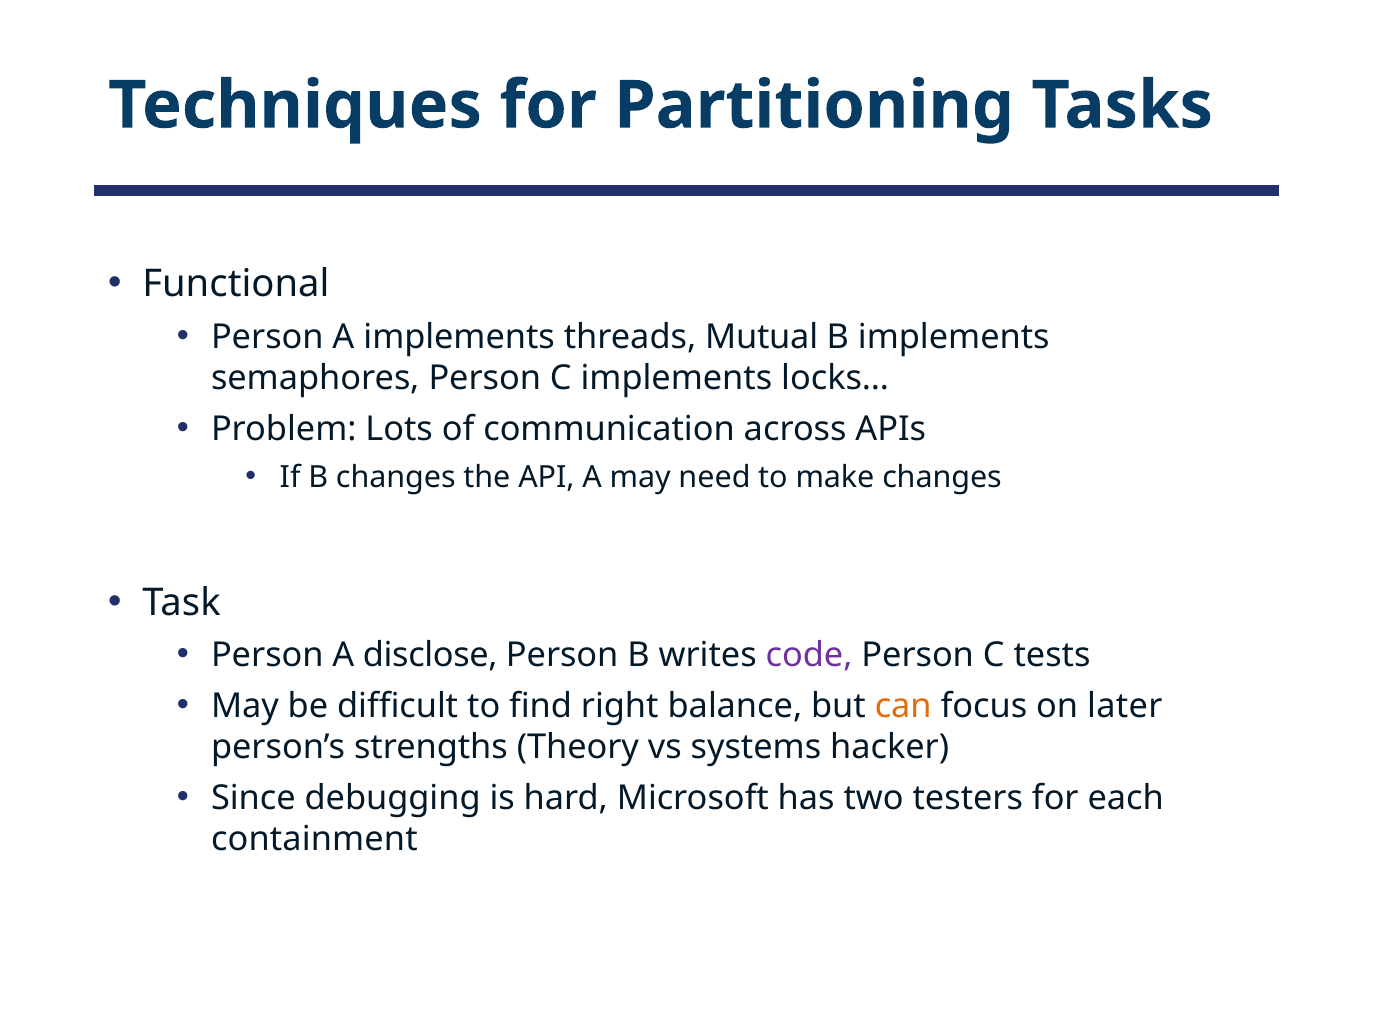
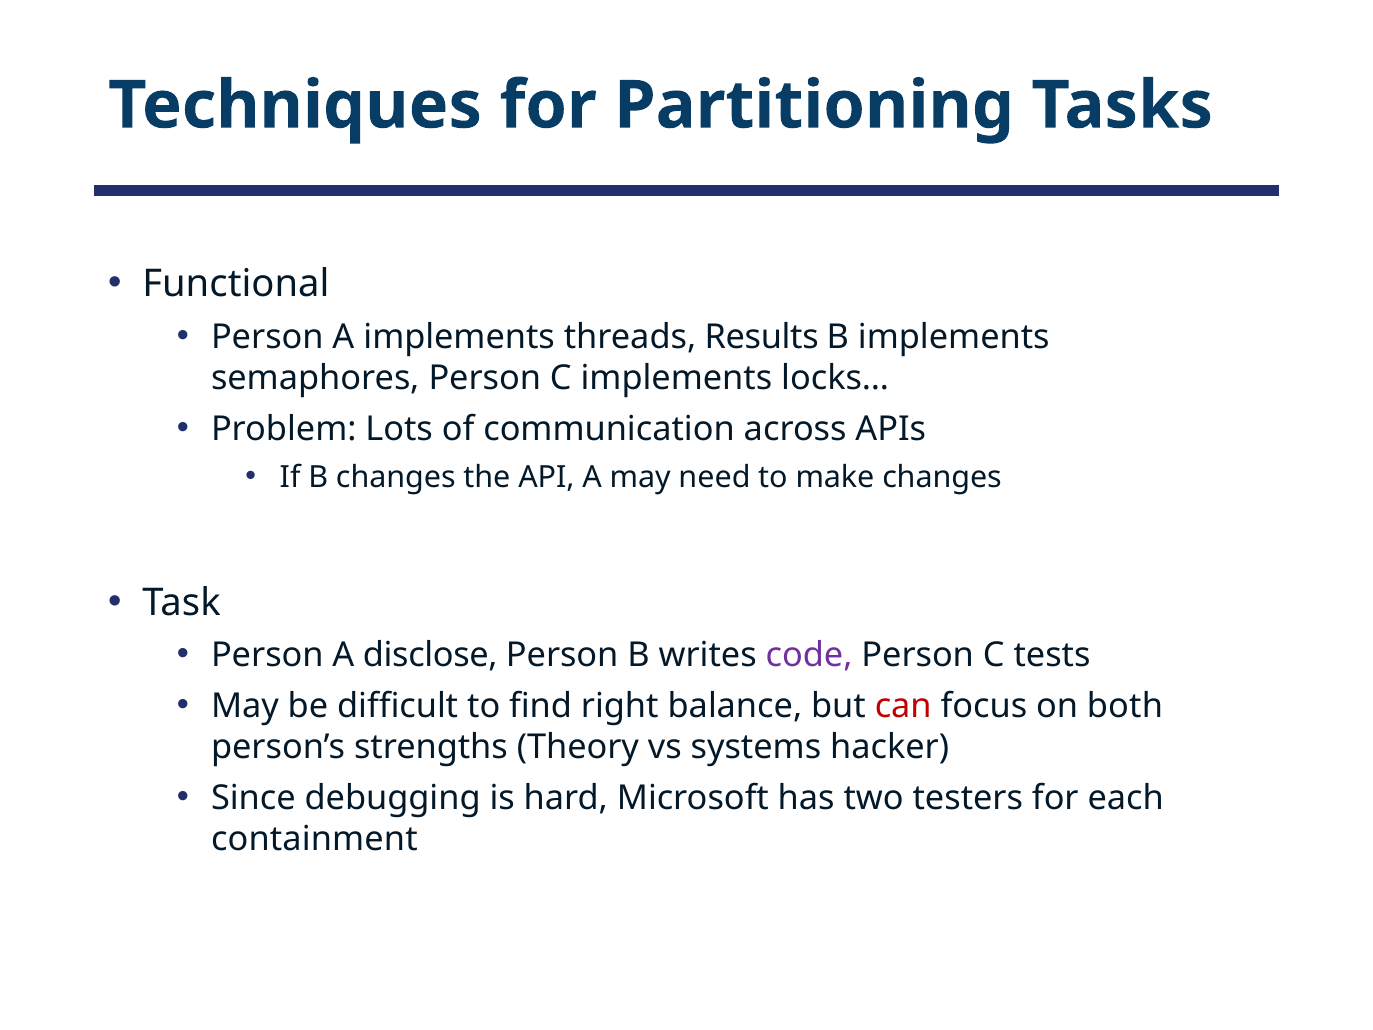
Mutual: Mutual -> Results
can colour: orange -> red
later: later -> both
